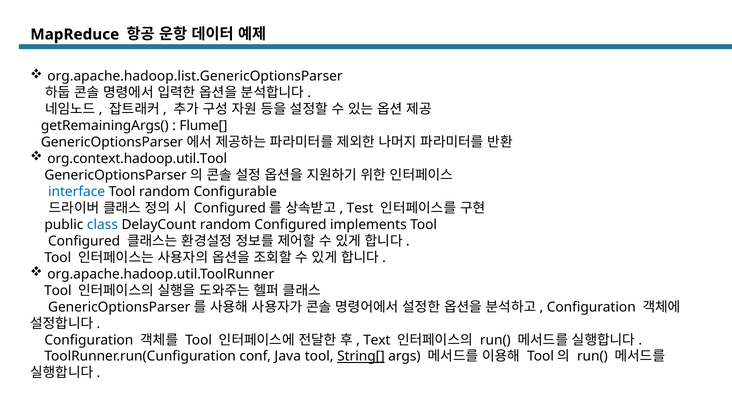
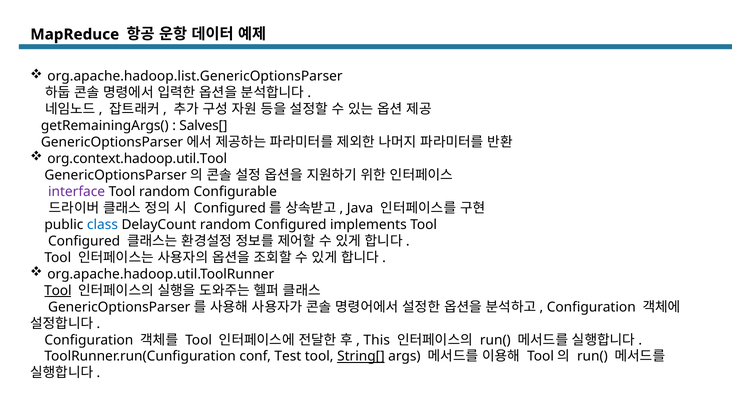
Flume[: Flume[ -> Salves[
interface colour: blue -> purple
Test: Test -> Java
Tool at (58, 290) underline: none -> present
Text: Text -> This
Java: Java -> Test
